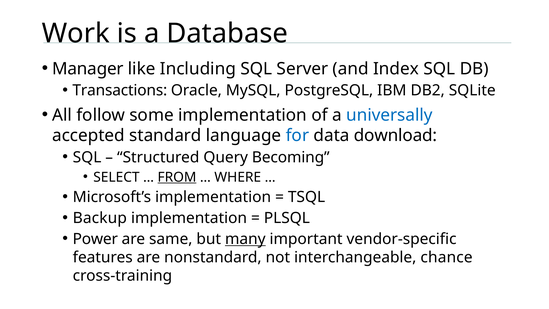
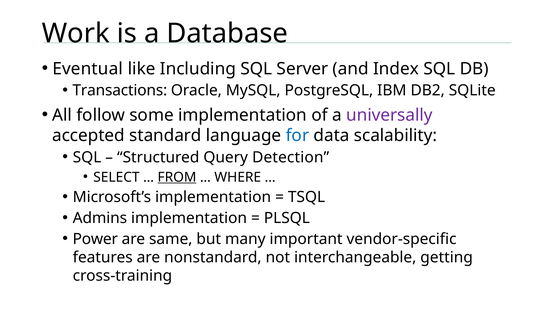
Manager: Manager -> Eventual
universally colour: blue -> purple
download: download -> scalability
Becoming: Becoming -> Detection
Backup: Backup -> Admins
many underline: present -> none
chance: chance -> getting
